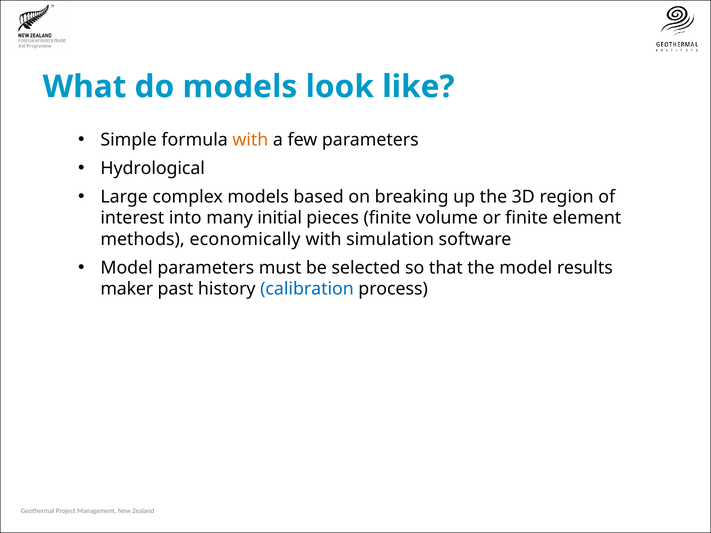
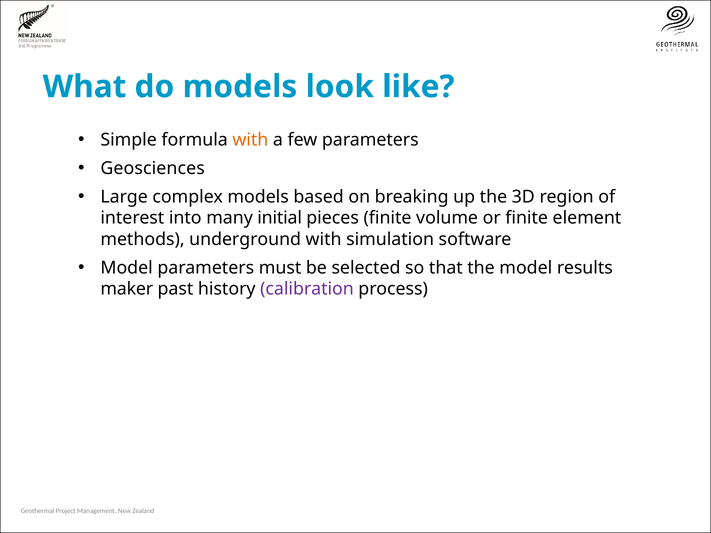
Hydrological: Hydrological -> Geosciences
economically: economically -> underground
calibration colour: blue -> purple
